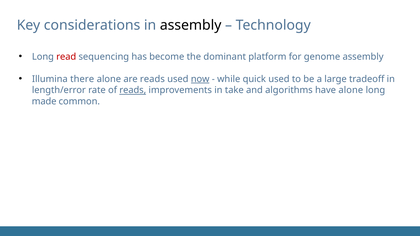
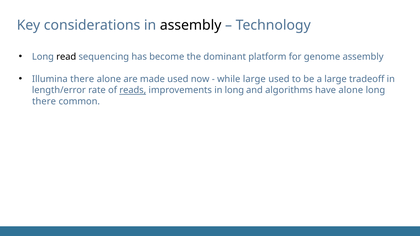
read colour: red -> black
are reads: reads -> made
now underline: present -> none
while quick: quick -> large
in take: take -> long
made at (44, 102): made -> there
